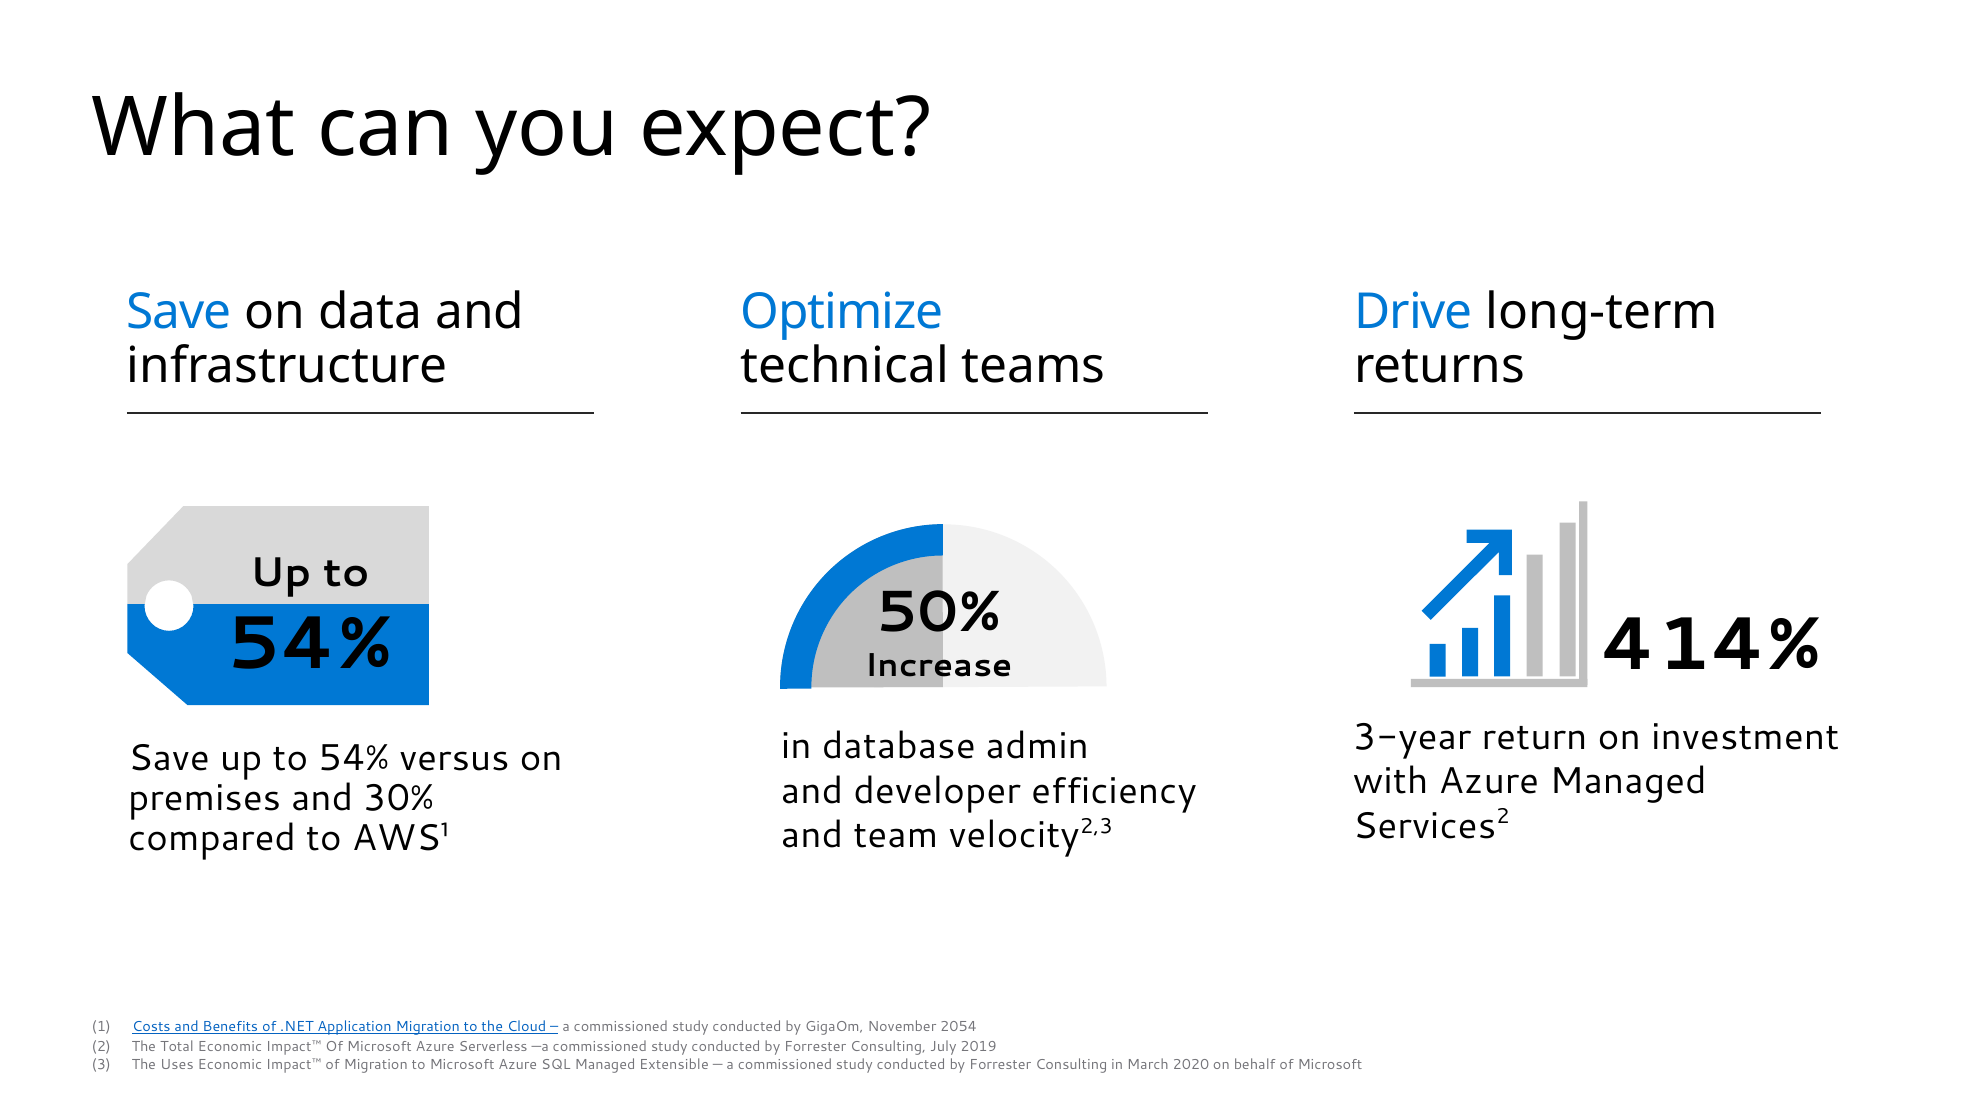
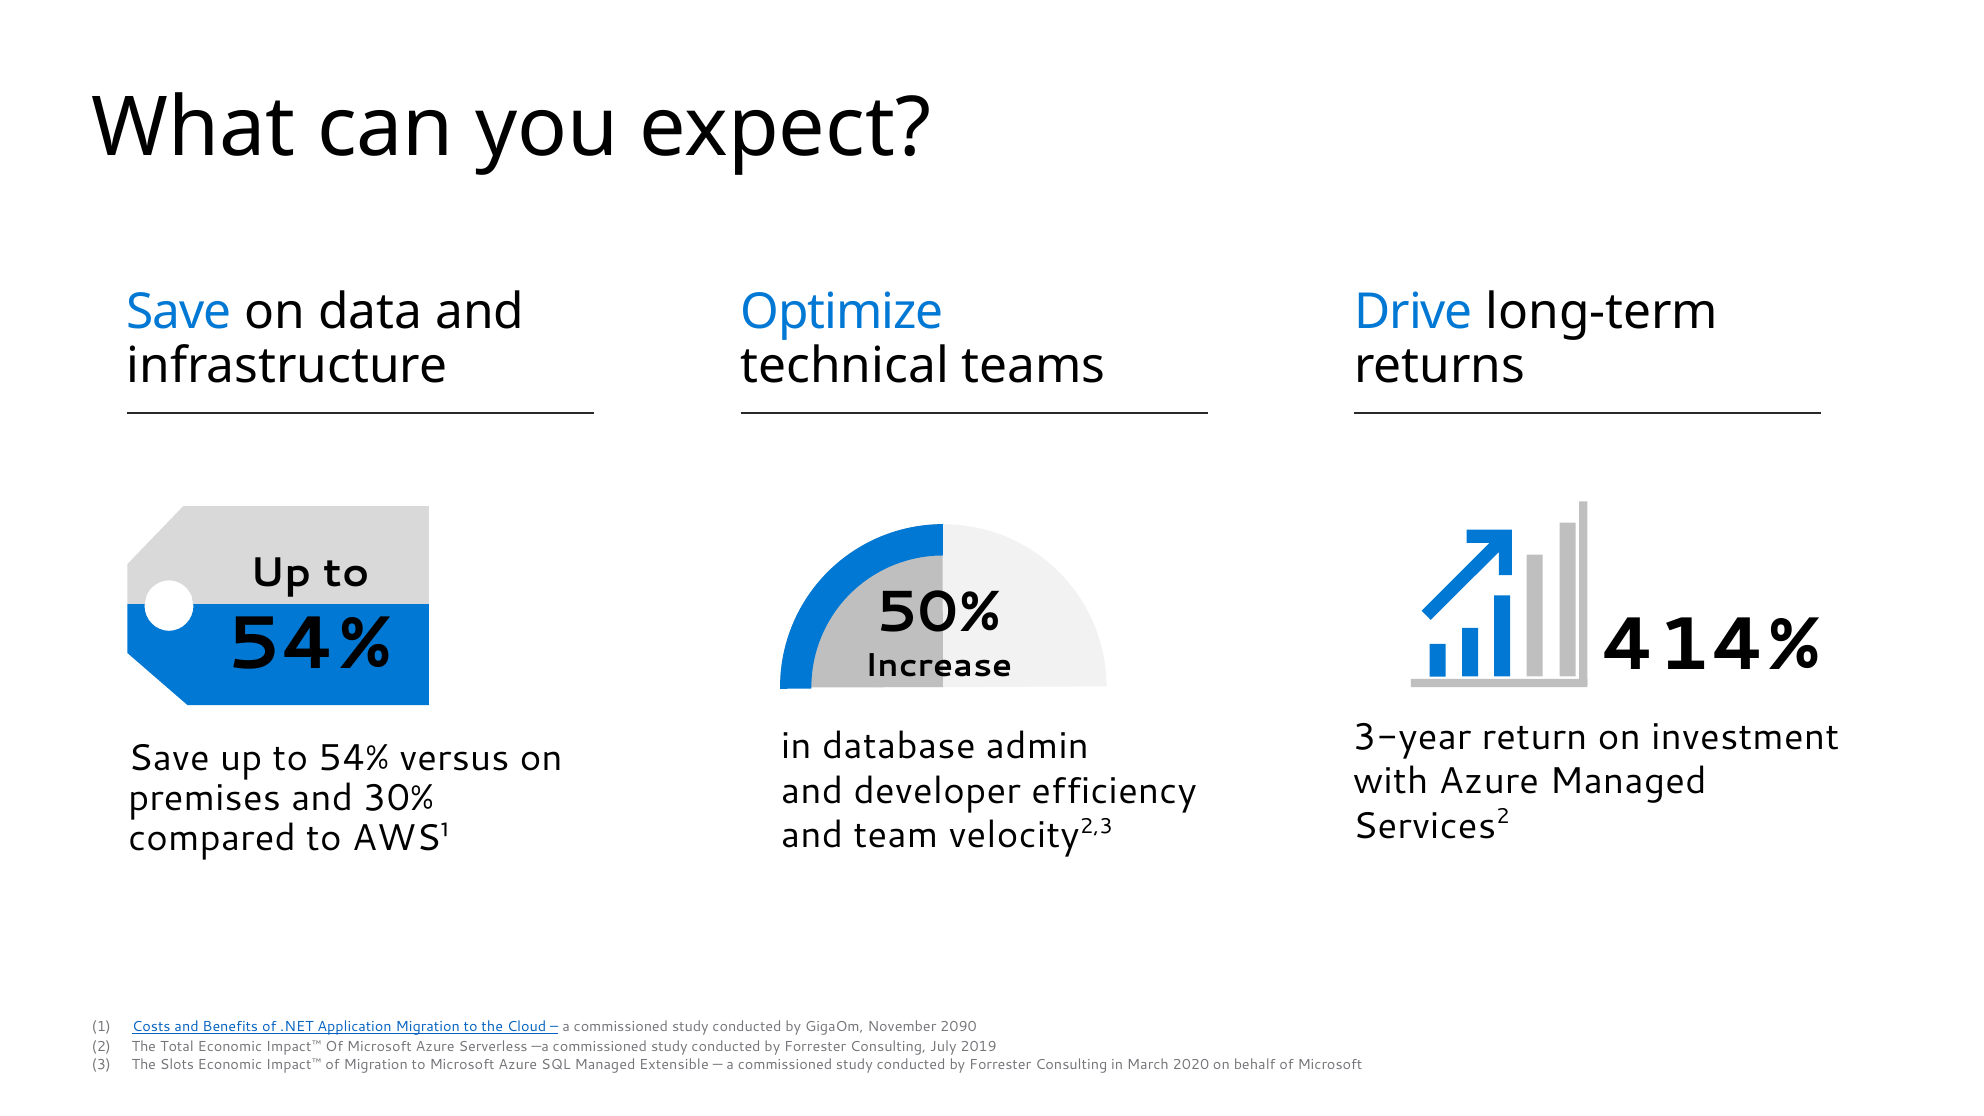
2054: 2054 -> 2090
Uses: Uses -> Slots
